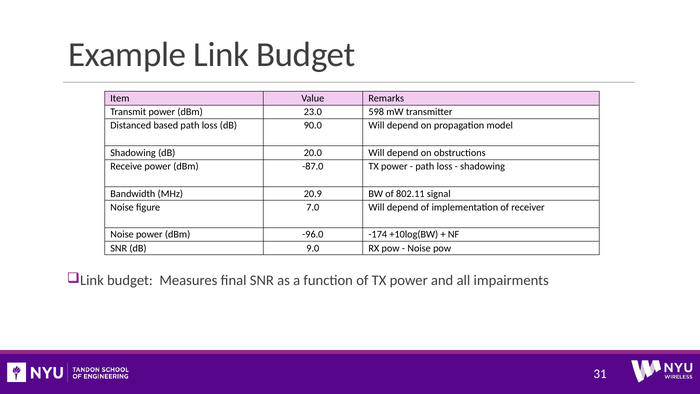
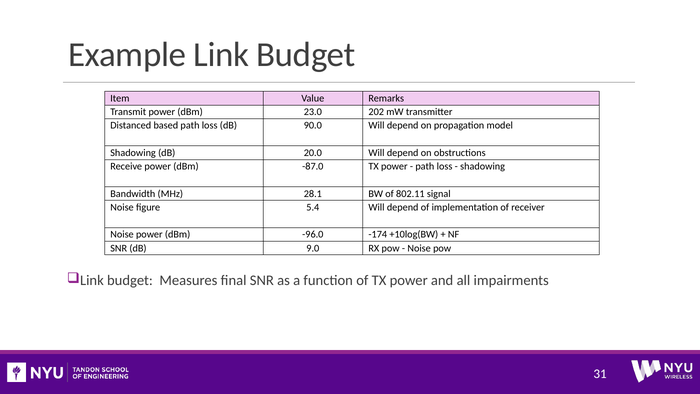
598: 598 -> 202
20.9: 20.9 -> 28.1
7.0: 7.0 -> 5.4
